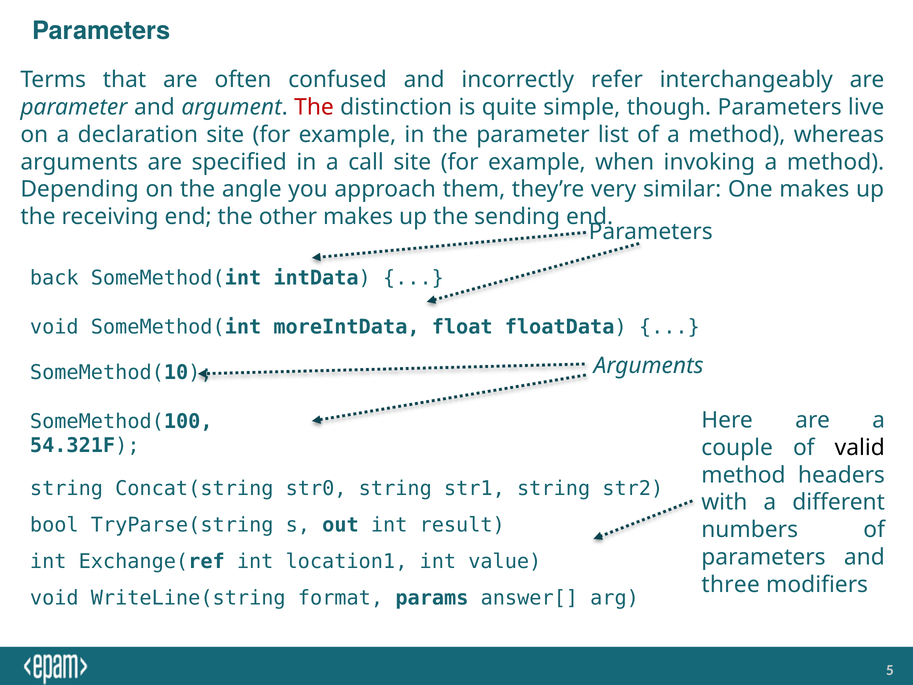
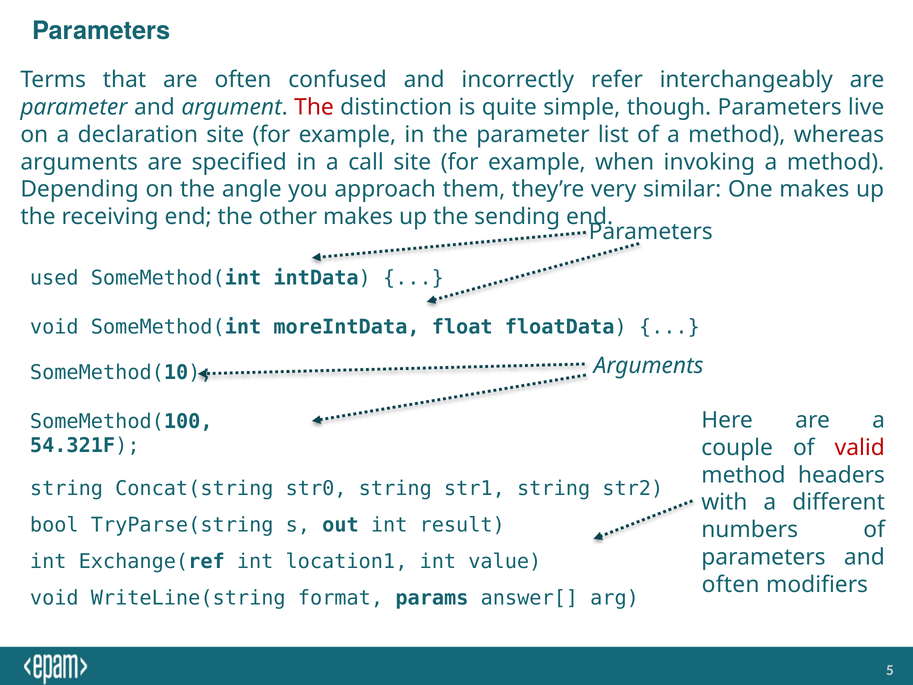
back: back -> used
valid colour: black -> red
three at (731, 584): three -> often
